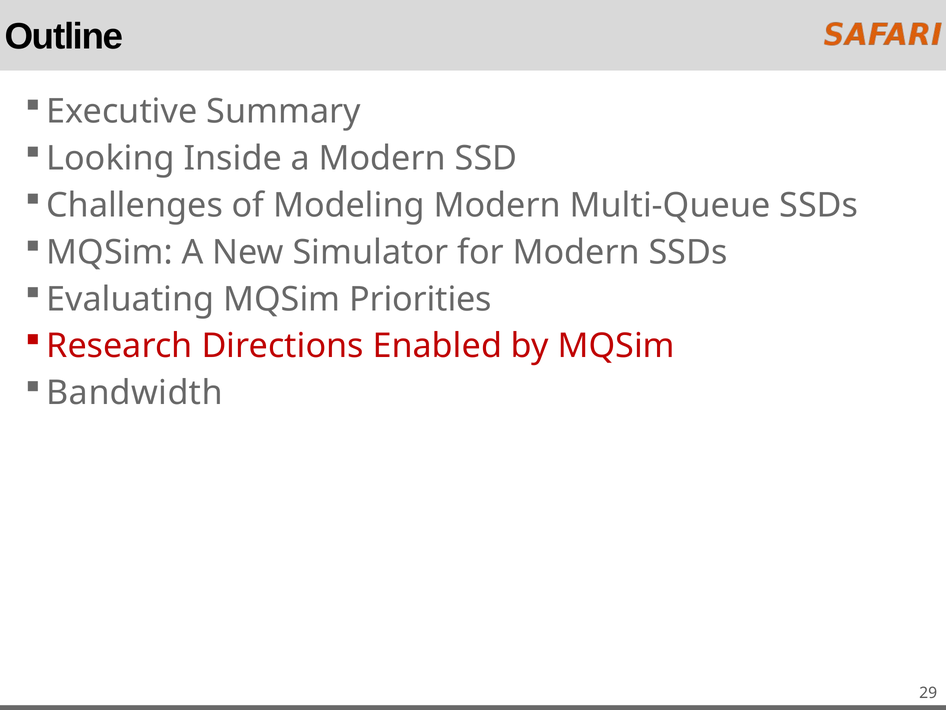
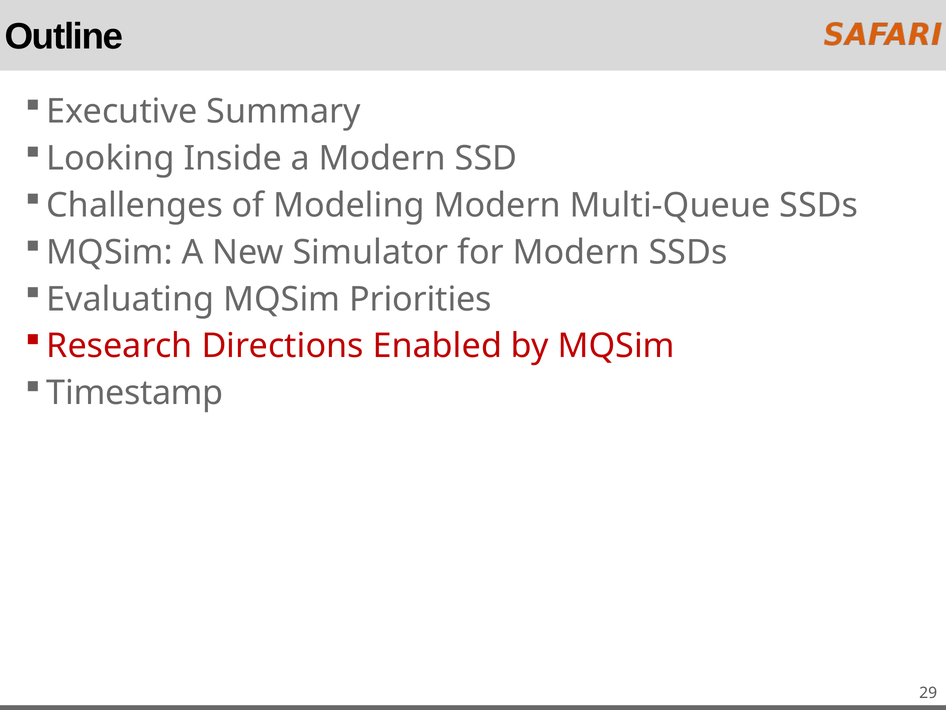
Bandwidth: Bandwidth -> Timestamp
